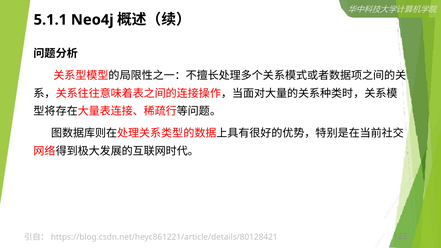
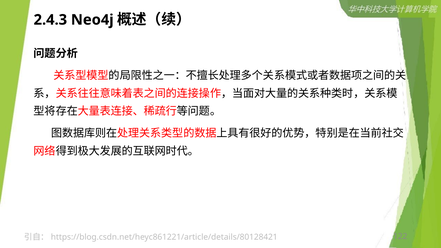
5.1.1: 5.1.1 -> 2.4.3
